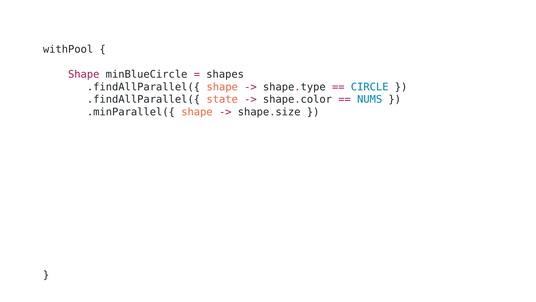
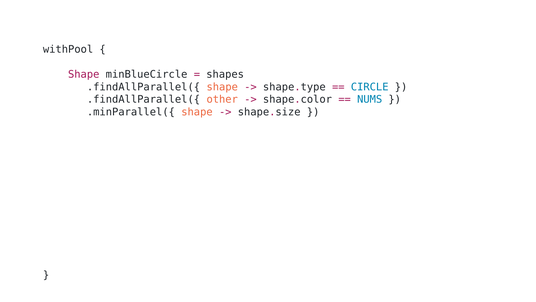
state: state -> other
